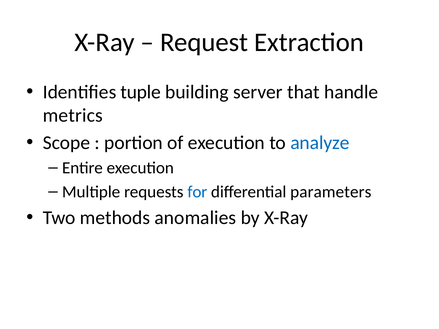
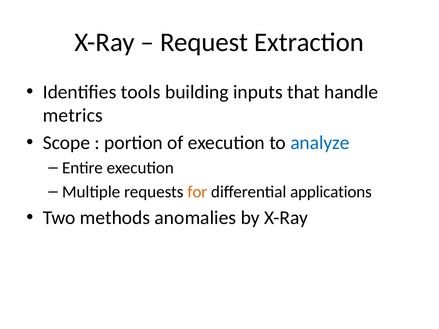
tuple: tuple -> tools
server: server -> inputs
for colour: blue -> orange
parameters: parameters -> applications
